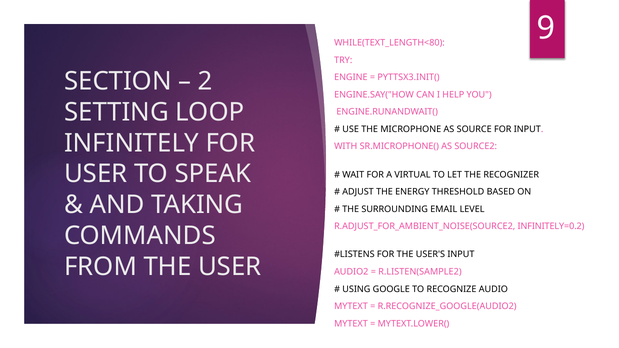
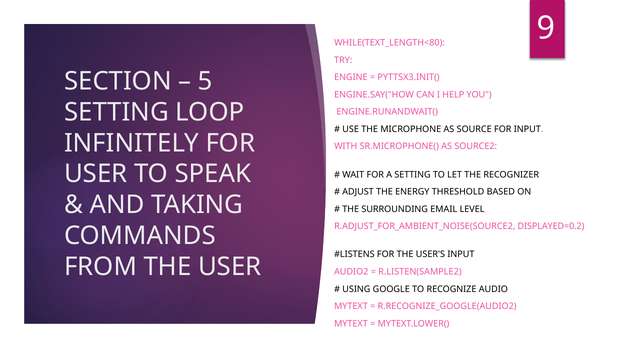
2: 2 -> 5
A VIRTUAL: VIRTUAL -> SETTING
INFINITELY=0.2: INFINITELY=0.2 -> DISPLAYED=0.2
